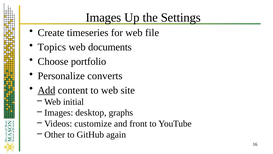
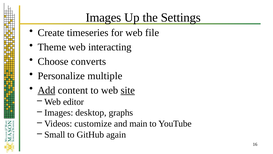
Topics: Topics -> Theme
documents: documents -> interacting
portfolio: portfolio -> converts
converts: converts -> multiple
site underline: none -> present
initial: initial -> editor
front: front -> main
Other: Other -> Small
